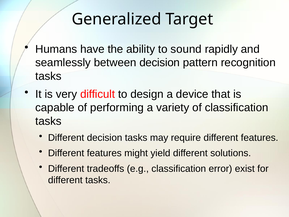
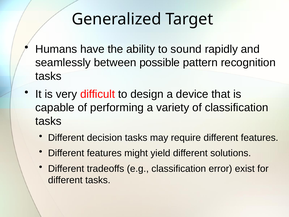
between decision: decision -> possible
